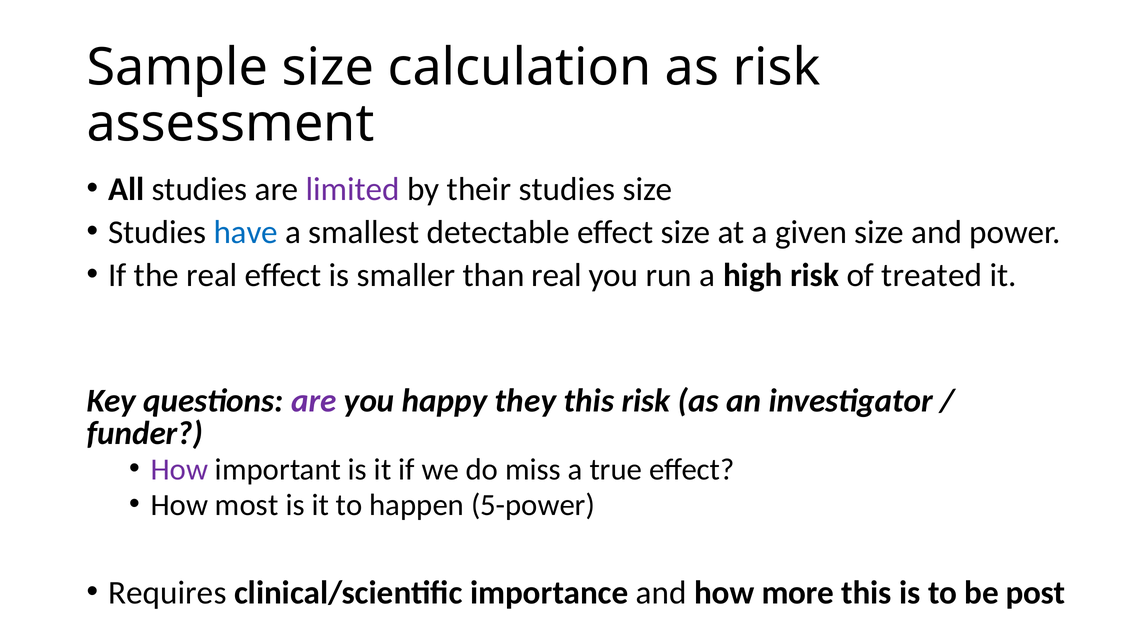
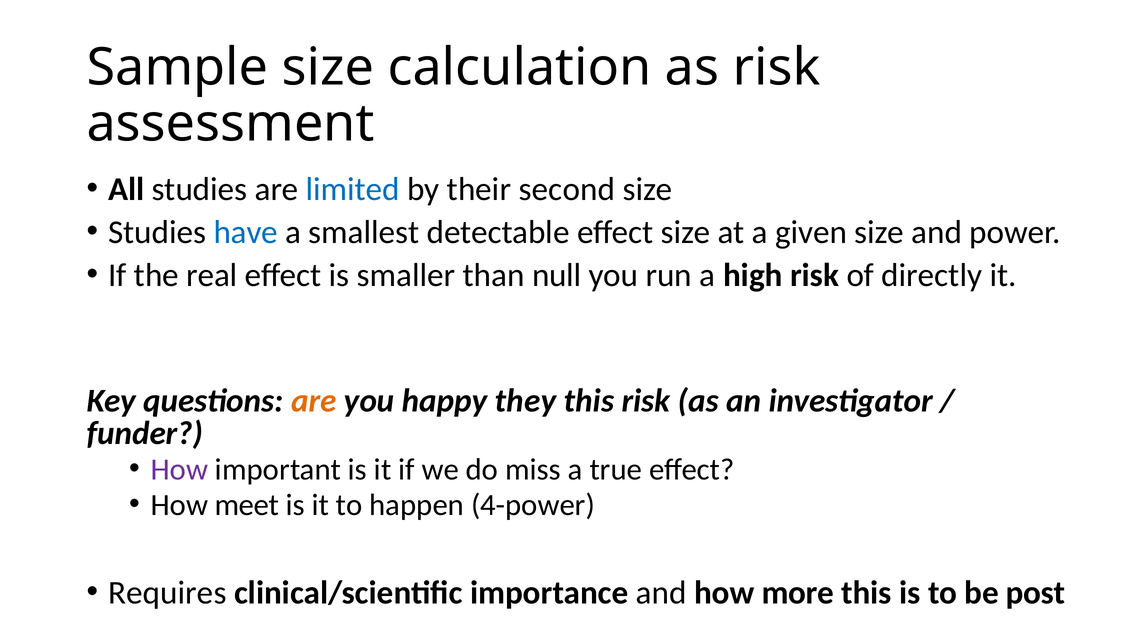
limited colour: purple -> blue
their studies: studies -> second
than real: real -> null
treated: treated -> directly
are at (314, 401) colour: purple -> orange
most: most -> meet
5-power: 5-power -> 4-power
